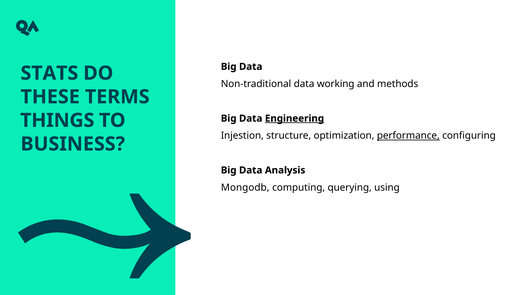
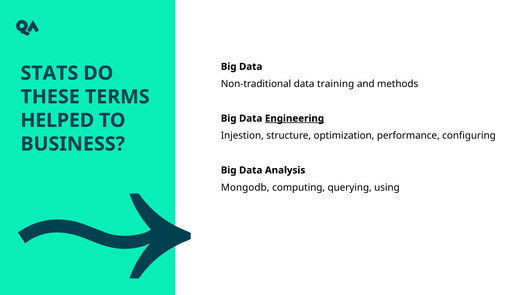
working: working -> training
THINGS: THINGS -> HELPED
performance underline: present -> none
